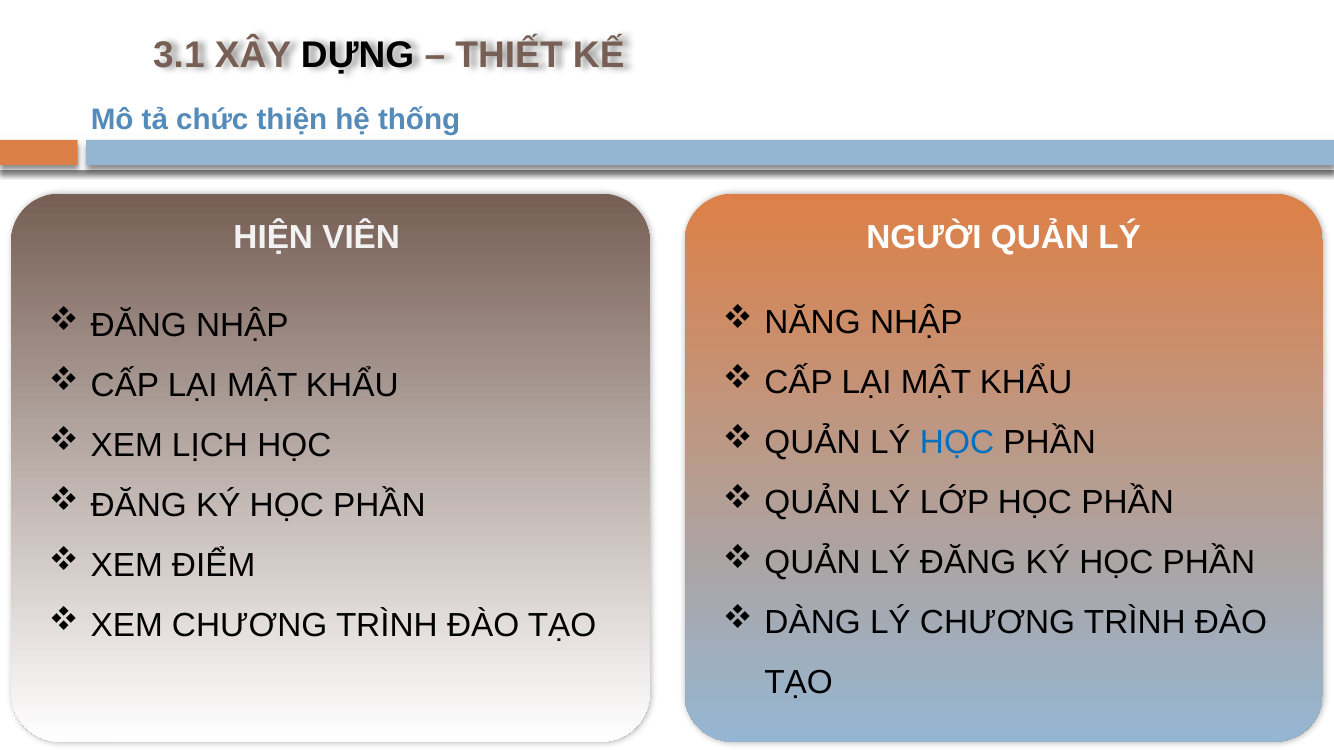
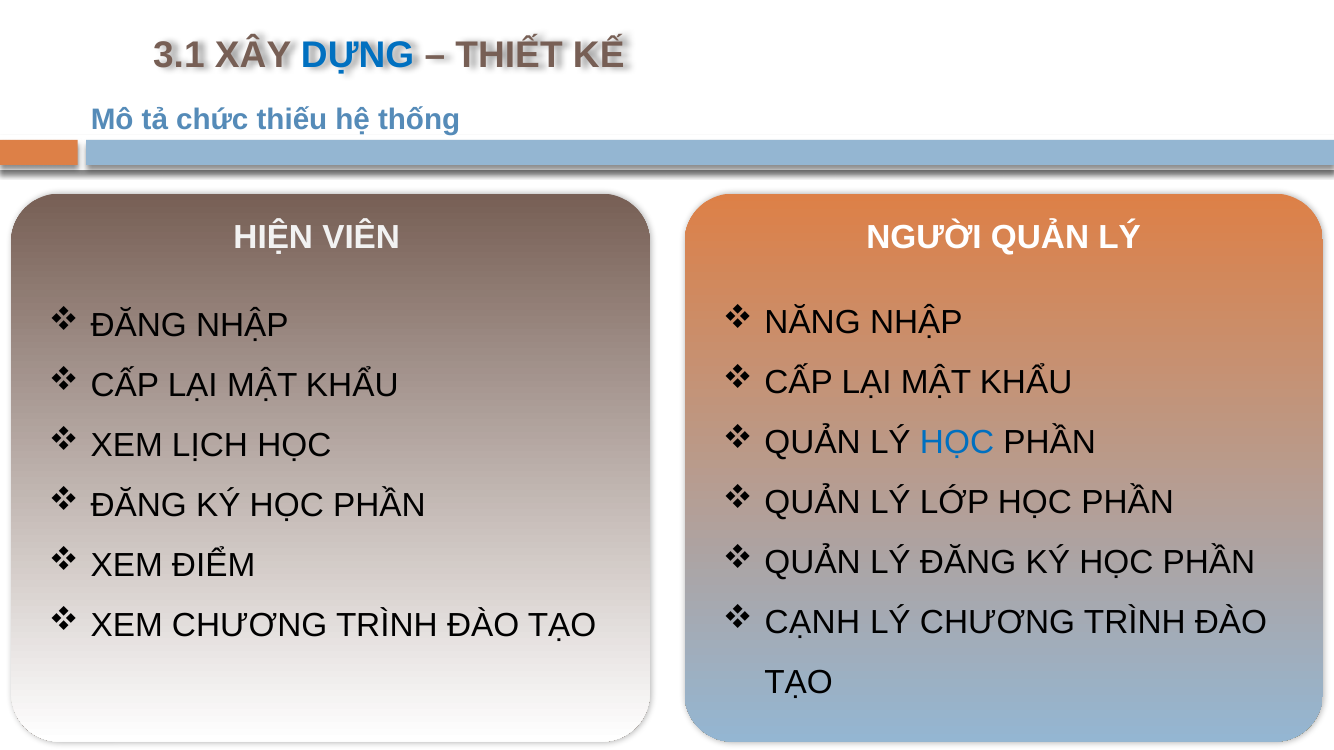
DỰNG colour: black -> blue
thiện: thiện -> thiếu
DÀNG: DÀNG -> CẠNH
